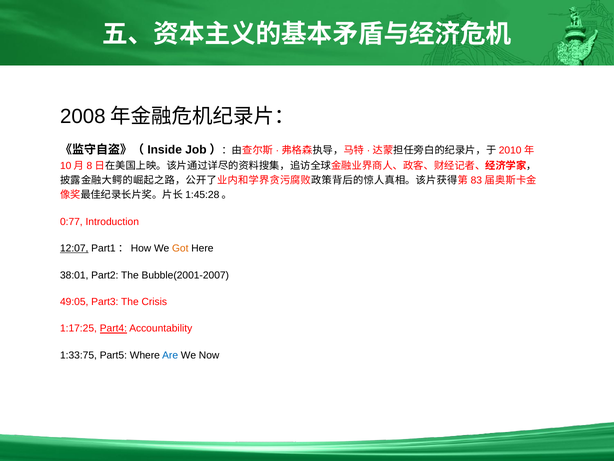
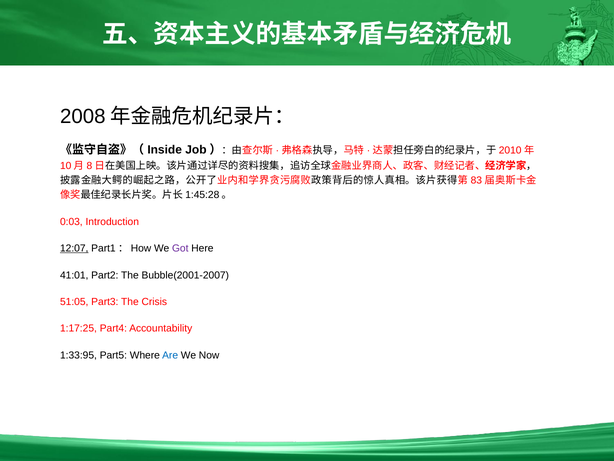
0:77: 0:77 -> 0:03
Got colour: orange -> purple
38:01: 38:01 -> 41:01
49:05: 49:05 -> 51:05
Part4 underline: present -> none
1:33:75: 1:33:75 -> 1:33:95
